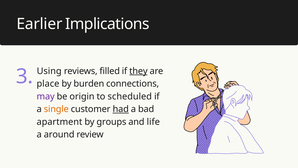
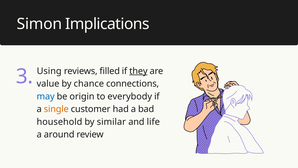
Earlier: Earlier -> Simon
place: place -> value
burden: burden -> chance
may colour: purple -> blue
scheduled: scheduled -> everybody
had underline: present -> none
apartment: apartment -> household
groups: groups -> similar
